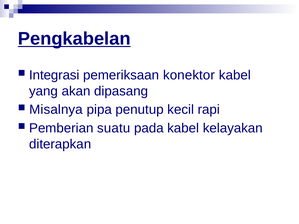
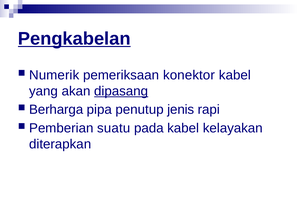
Integrasi: Integrasi -> Numerik
dipasang underline: none -> present
Misalnya: Misalnya -> Berharga
kecil: kecil -> jenis
